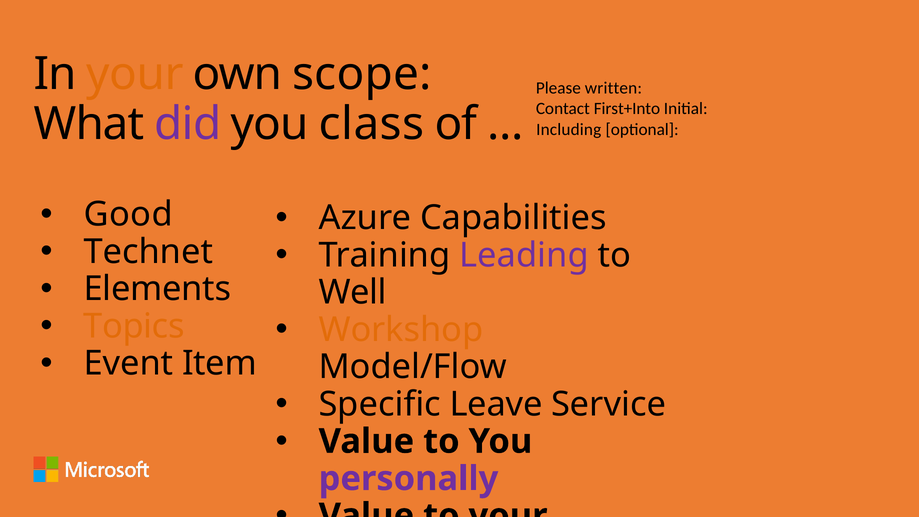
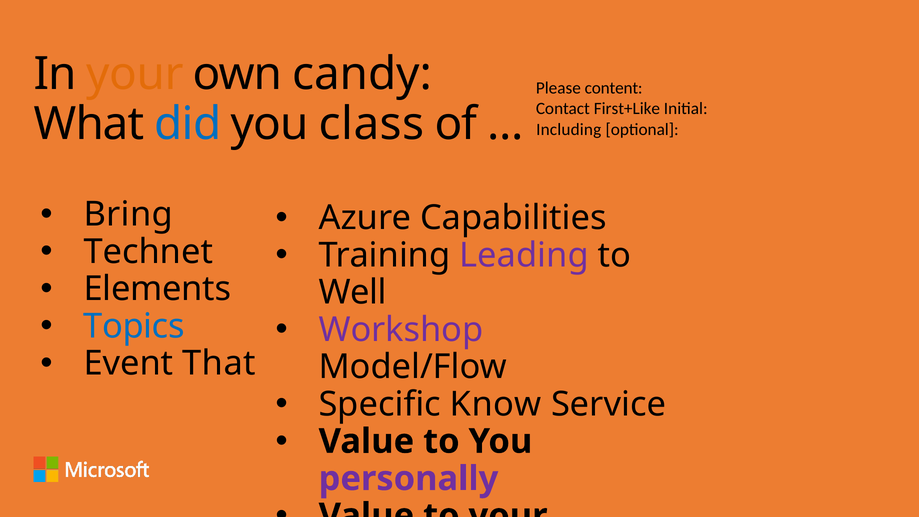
scope: scope -> candy
written: written -> content
First+Into: First+Into -> First+Like
did colour: purple -> blue
Good: Good -> Bring
Topics colour: orange -> blue
Workshop colour: orange -> purple
Item: Item -> That
Leave: Leave -> Know
